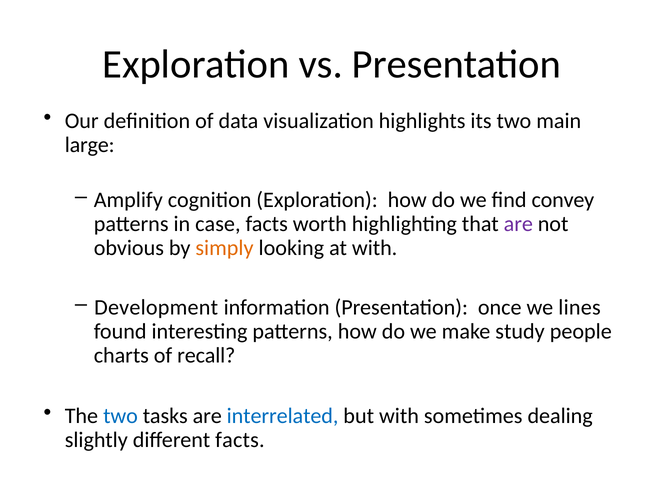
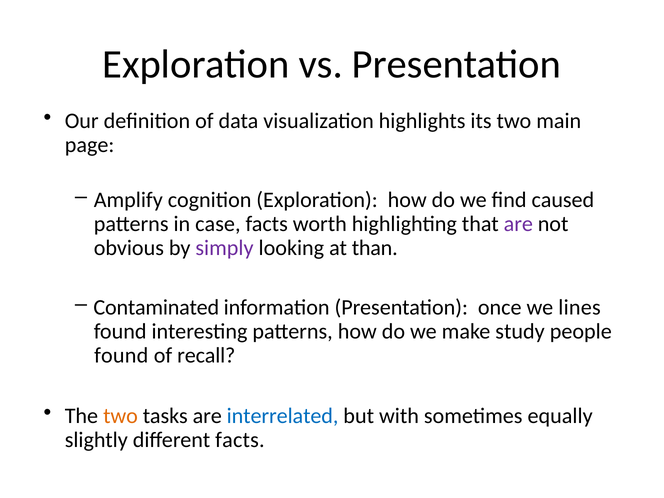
large: large -> page
convey: convey -> caused
simply colour: orange -> purple
at with: with -> than
Development: Development -> Contaminated
charts at (121, 355): charts -> found
two at (121, 416) colour: blue -> orange
dealing: dealing -> equally
